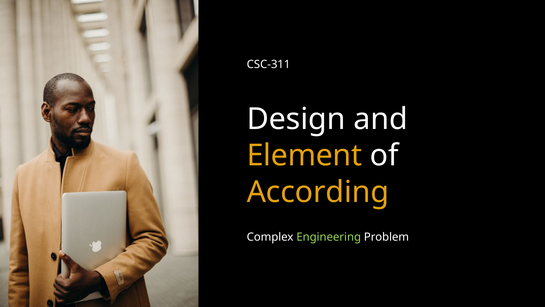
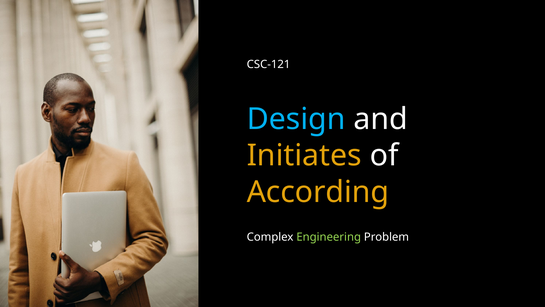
CSC-311: CSC-311 -> CSC-121
Design colour: white -> light blue
Element: Element -> Initiates
